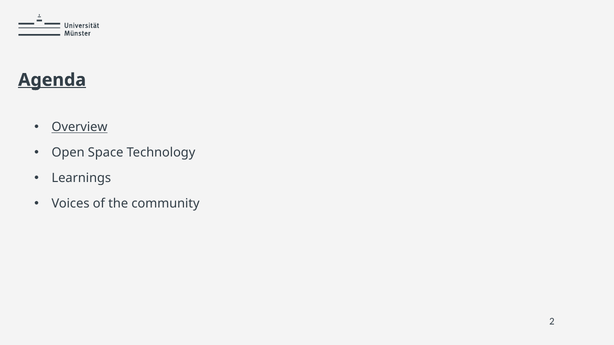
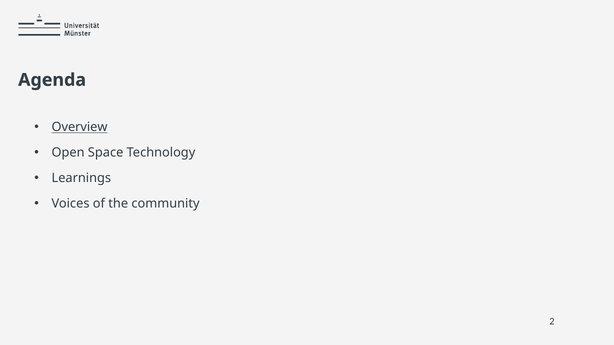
Agenda underline: present -> none
